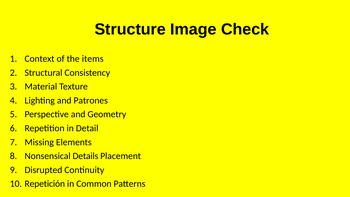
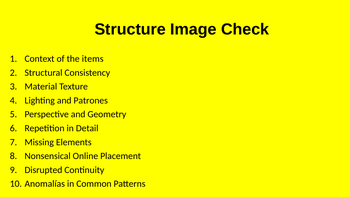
Details: Details -> Online
Repetición: Repetición -> Anomalías
